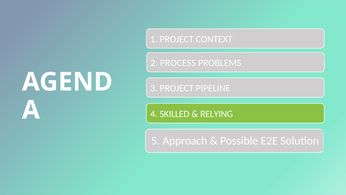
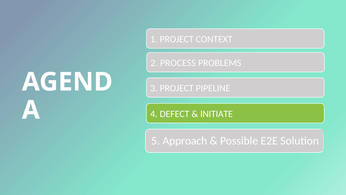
SKILLED: SKILLED -> DEFECT
RELYING: RELYING -> INITIATE
